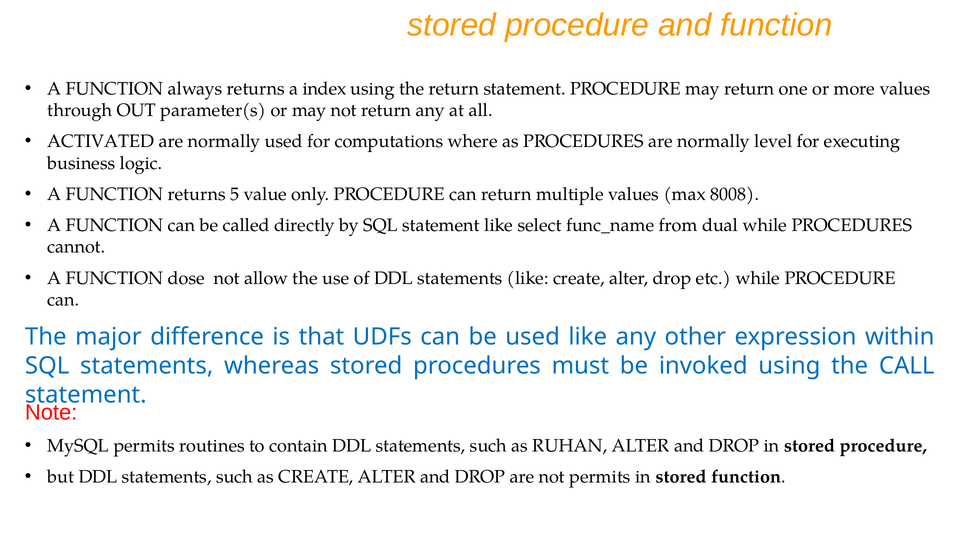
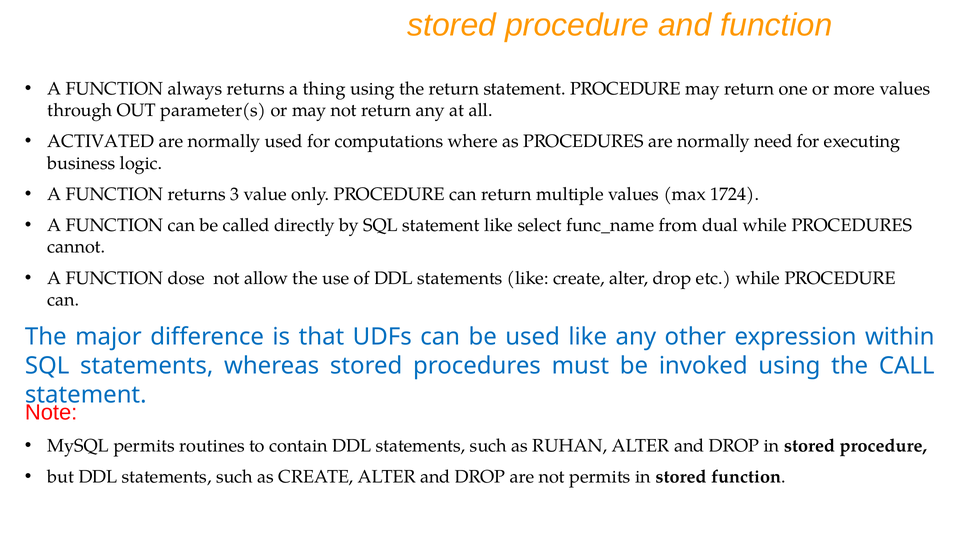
index: index -> thing
level: level -> need
5: 5 -> 3
8008: 8008 -> 1724
